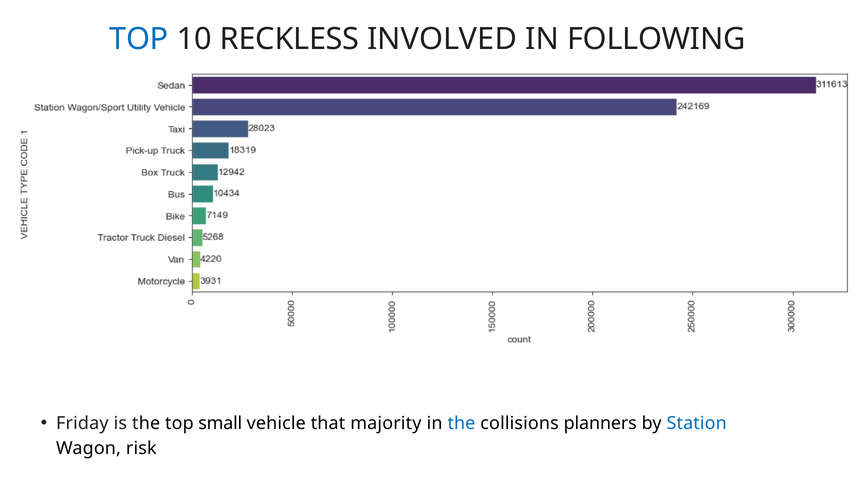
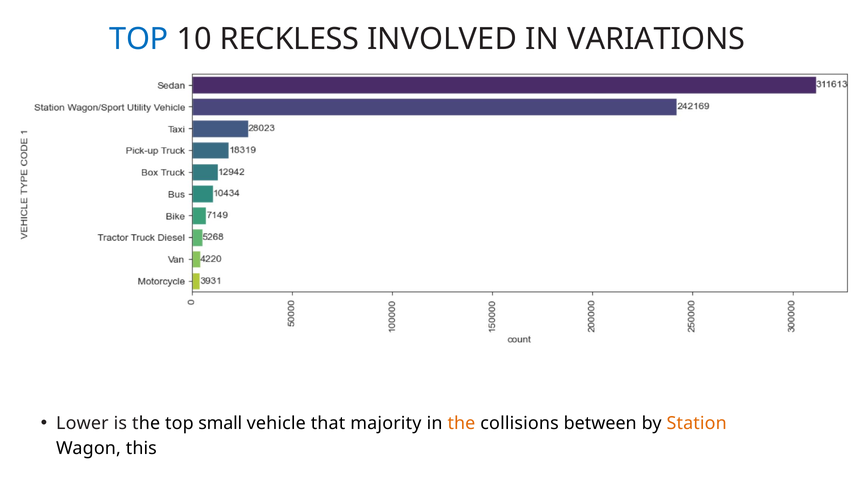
FOLLOWING: FOLLOWING -> VARIATIONS
Friday: Friday -> Lower
the at (461, 423) colour: blue -> orange
planners: planners -> between
Station colour: blue -> orange
risk: risk -> this
